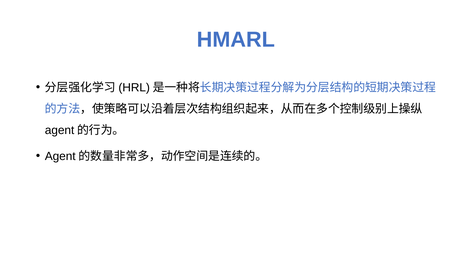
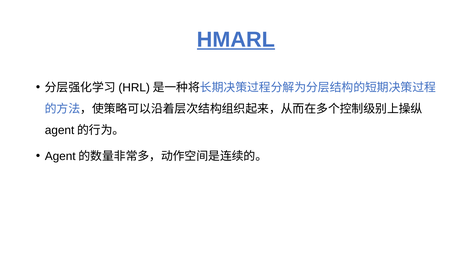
HMARL underline: none -> present
